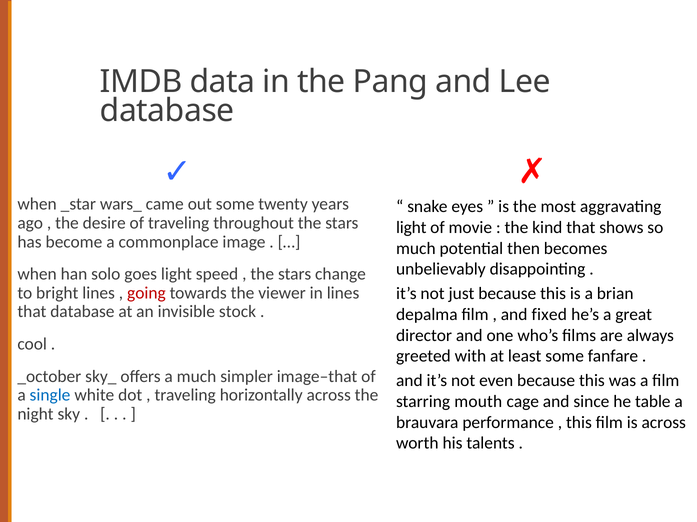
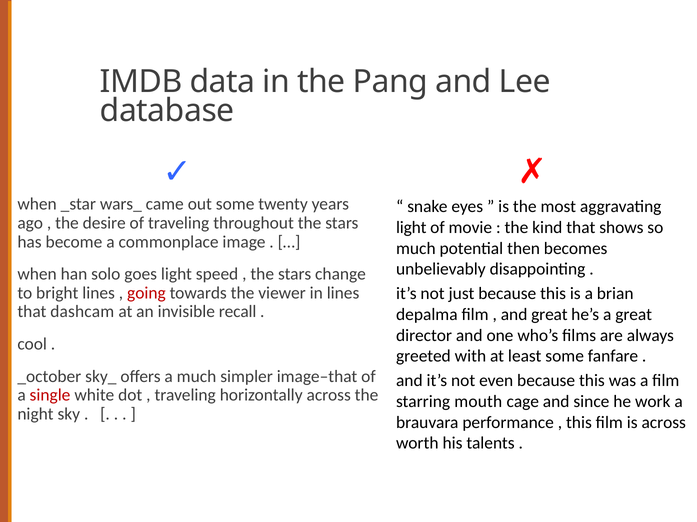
that database: database -> dashcam
stock: stock -> recall
and fixed: fixed -> great
single colour: blue -> red
table: table -> work
